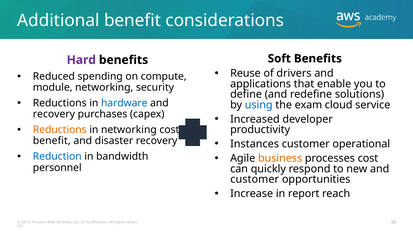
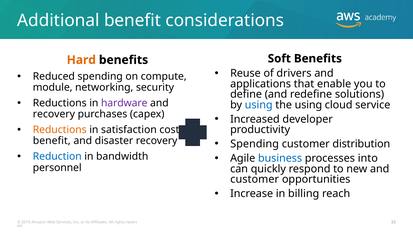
Hard colour: purple -> orange
hardware colour: blue -> purple
the exam: exam -> using
in networking: networking -> satisfaction
Instances at (255, 144): Instances -> Spending
operational: operational -> distribution
business colour: orange -> blue
cost: cost -> into
report: report -> billing
